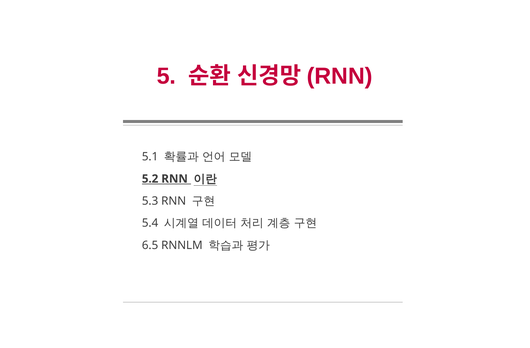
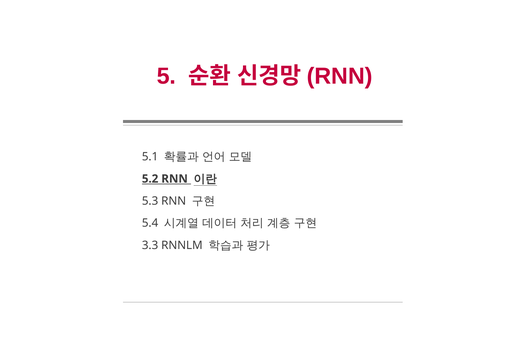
6.5: 6.5 -> 3.3
